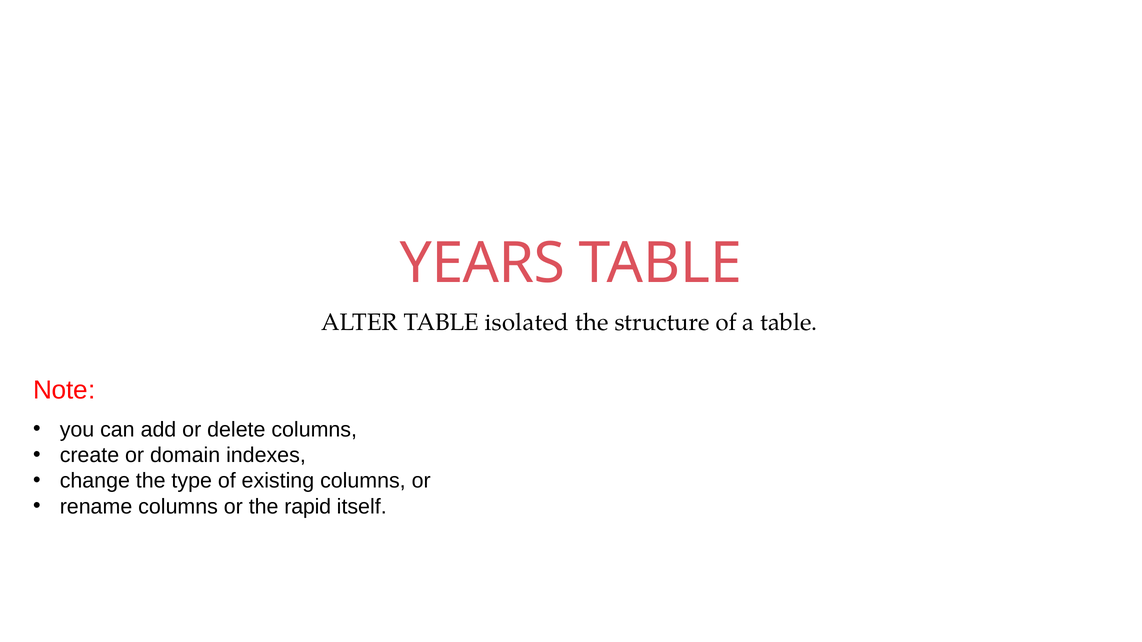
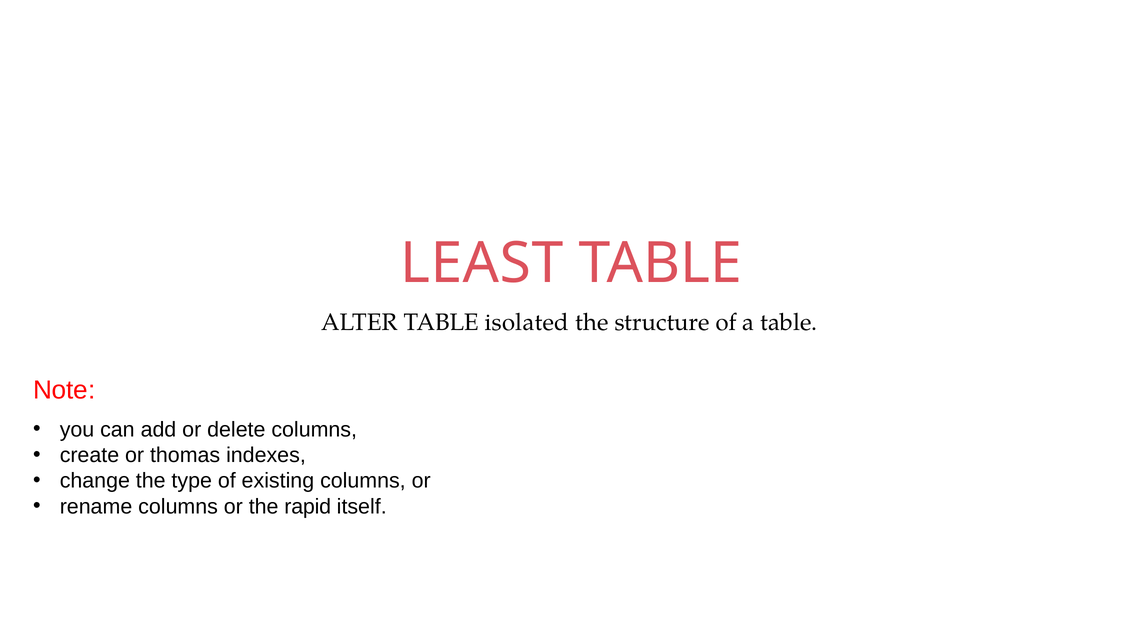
YEARS: YEARS -> LEAST
domain: domain -> thomas
